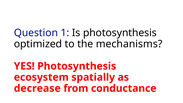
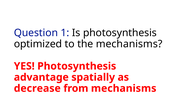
ecosystem: ecosystem -> advantage
from conductance: conductance -> mechanisms
